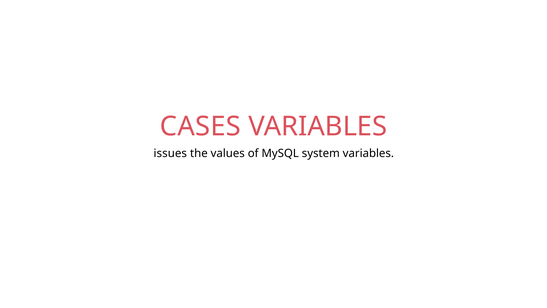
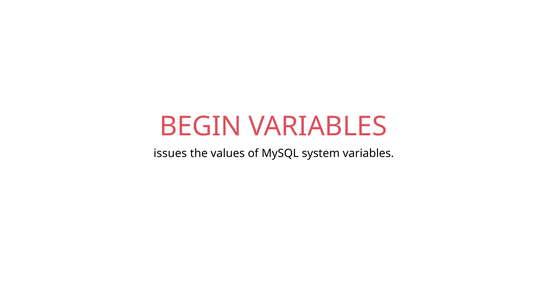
CASES: CASES -> BEGIN
